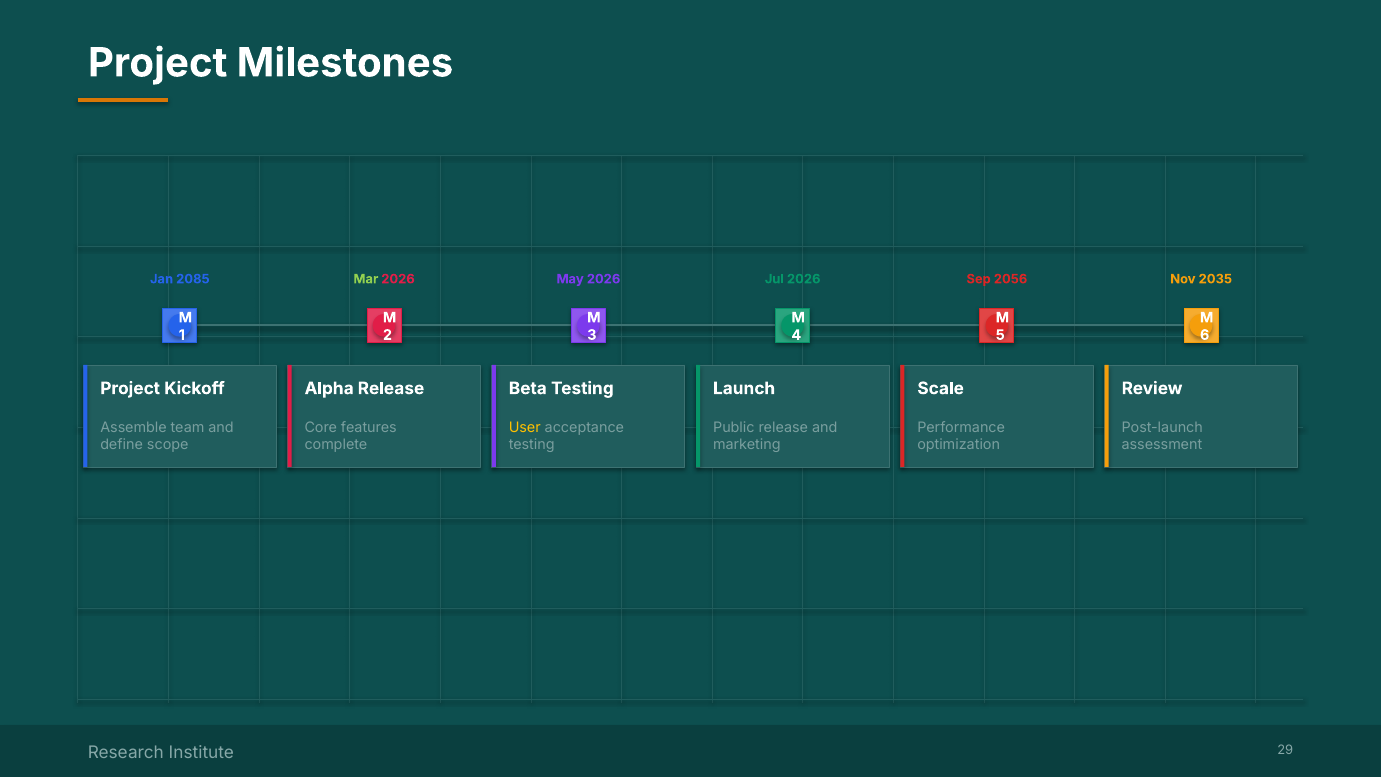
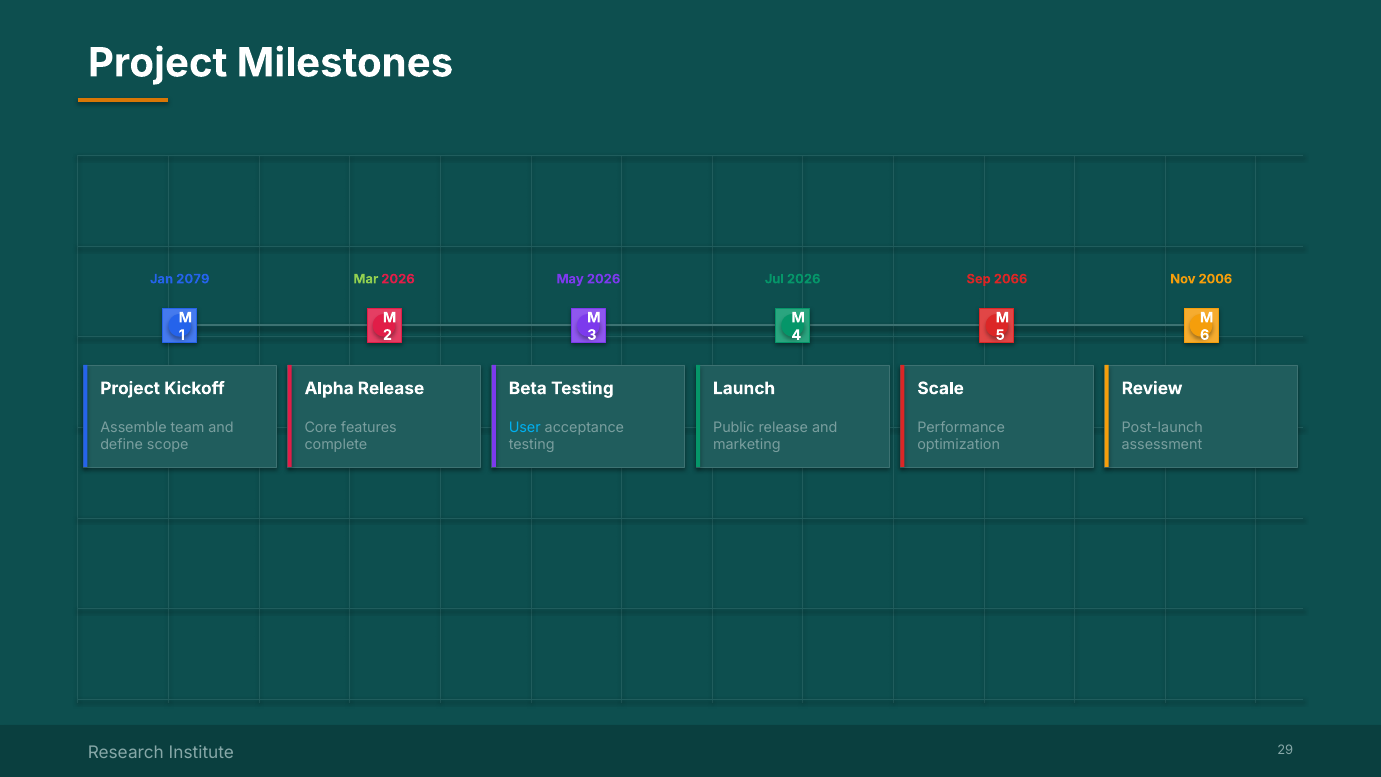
2085: 2085 -> 2079
2056: 2056 -> 2066
2035: 2035 -> 2006
User colour: yellow -> light blue
